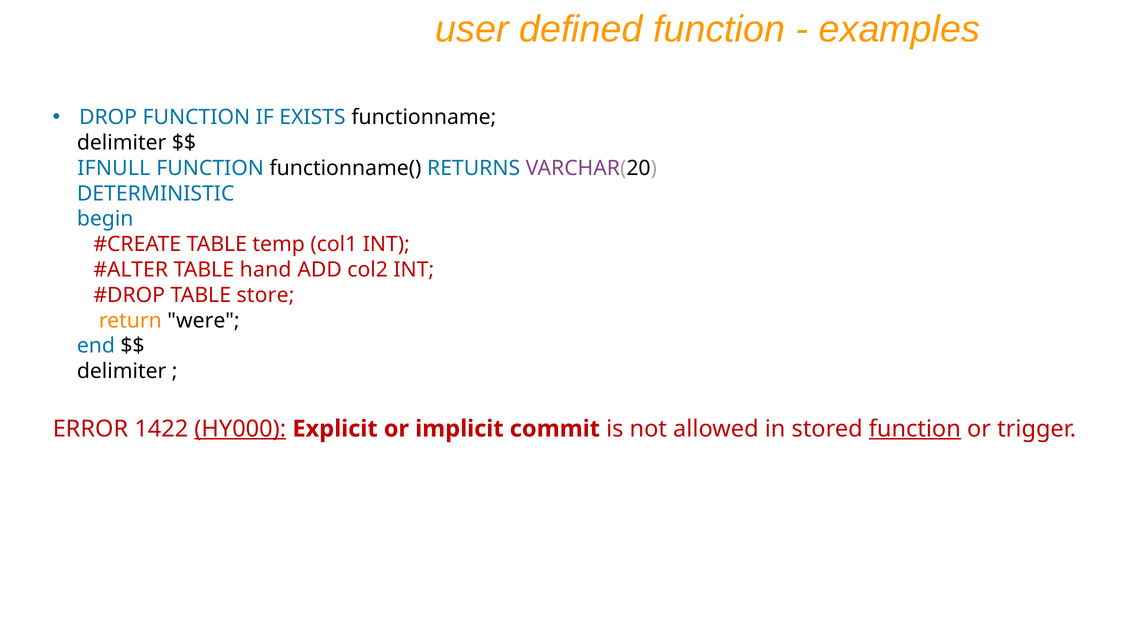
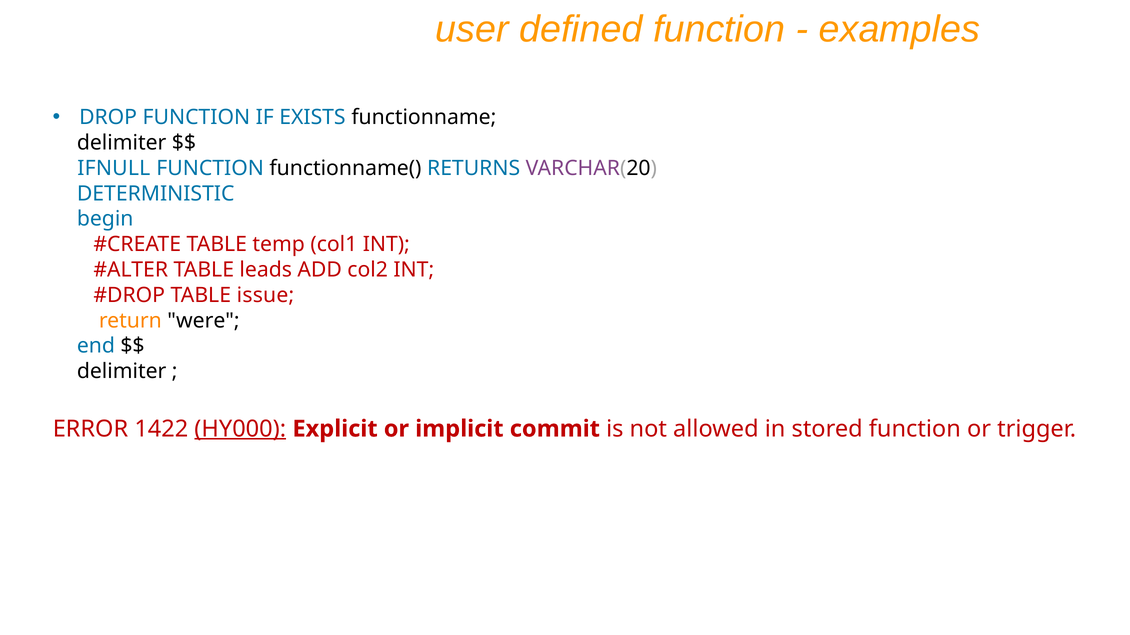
hand: hand -> leads
store: store -> issue
function at (915, 429) underline: present -> none
